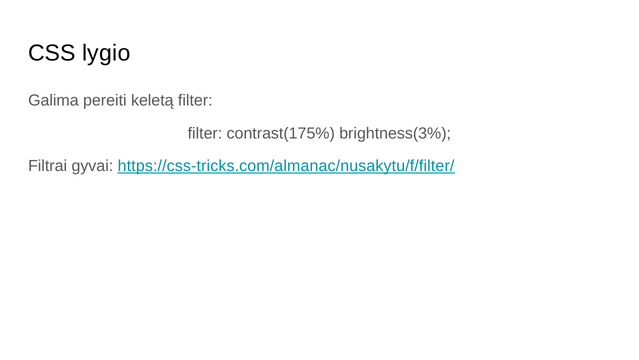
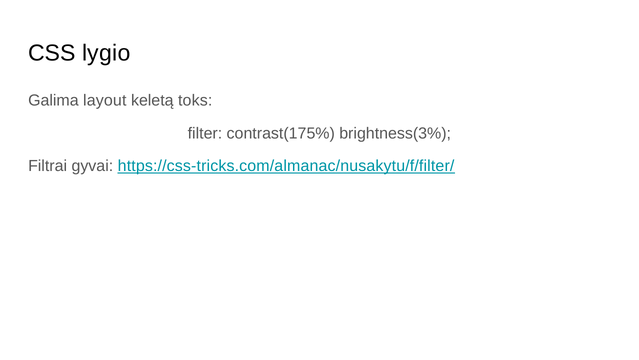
pereiti: pereiti -> layout
keletą filter: filter -> toks
